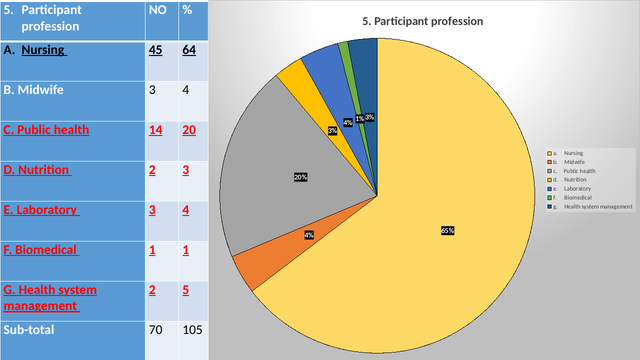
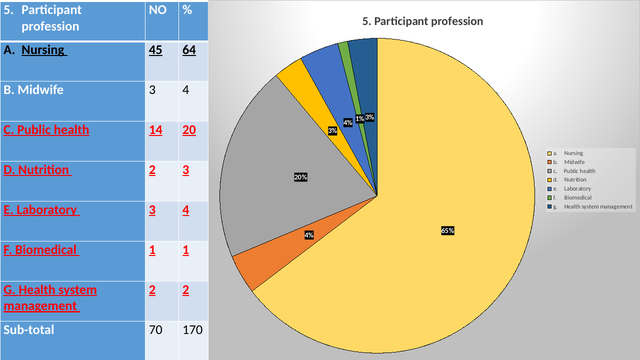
2 5: 5 -> 2
105: 105 -> 170
